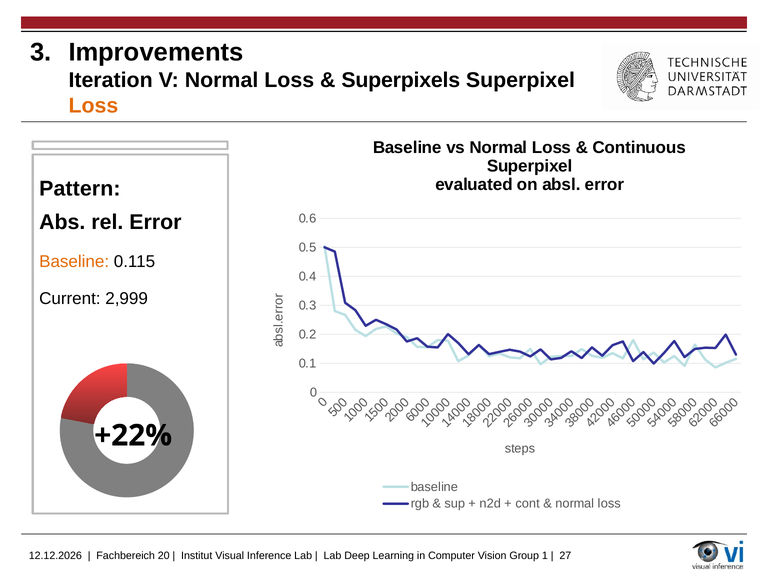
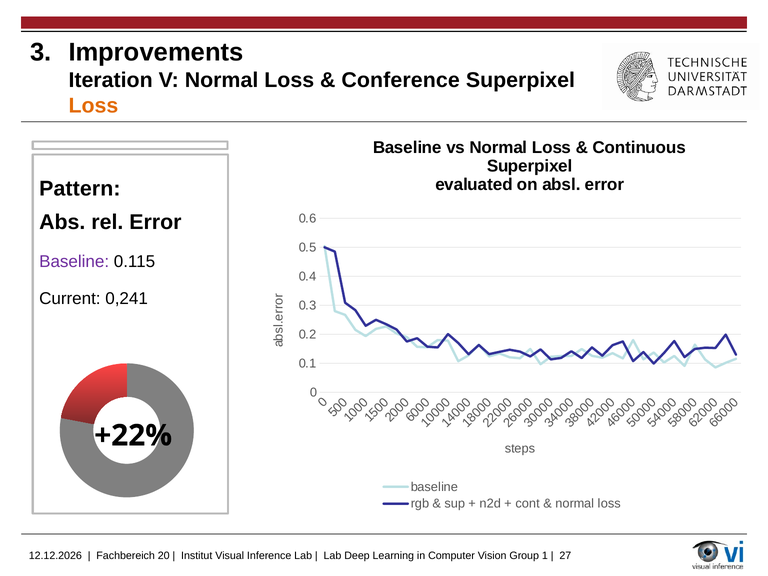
Superpixels: Superpixels -> Conference
Baseline at (74, 262) colour: orange -> purple
2,999: 2,999 -> 0,241
